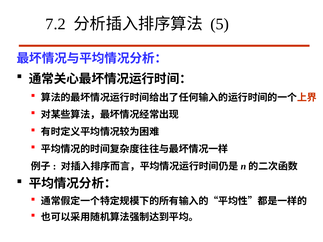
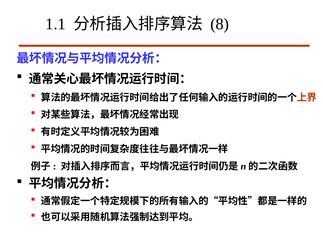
7.2: 7.2 -> 1.1
5: 5 -> 8
